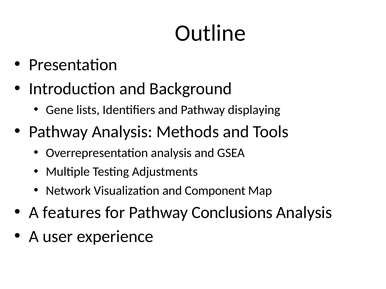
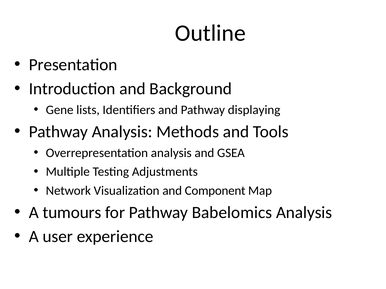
features: features -> tumours
Conclusions: Conclusions -> Babelomics
